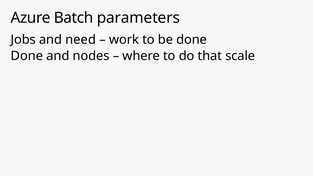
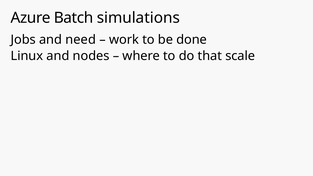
parameters: parameters -> simulations
Done at (27, 56): Done -> Linux
